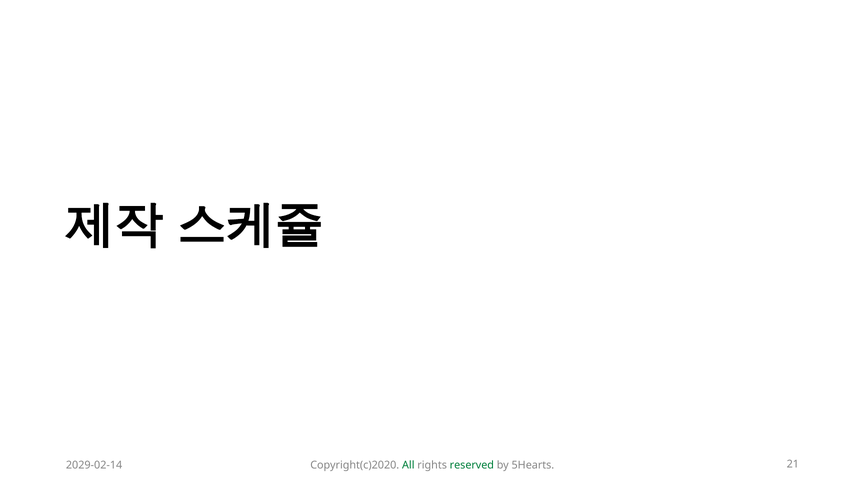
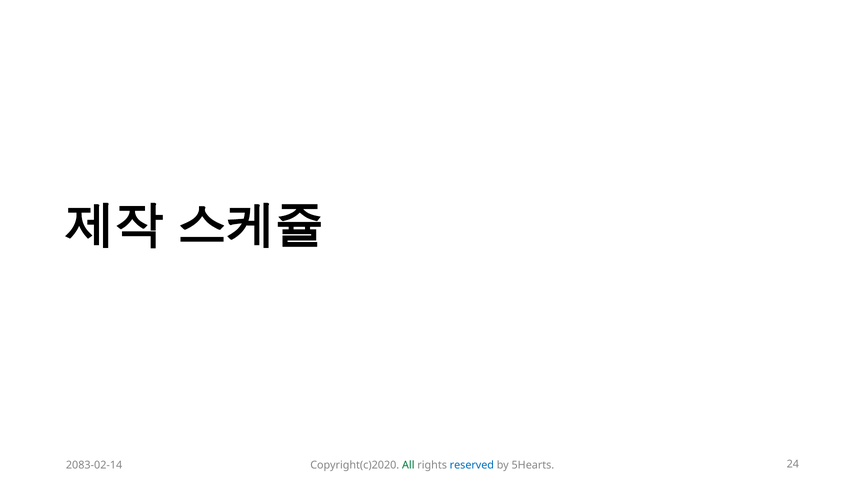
2029-02-14: 2029-02-14 -> 2083-02-14
reserved colour: green -> blue
21: 21 -> 24
